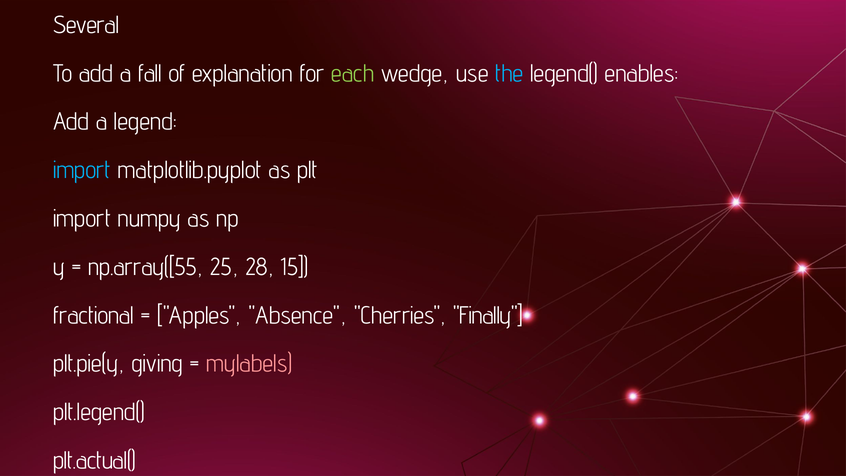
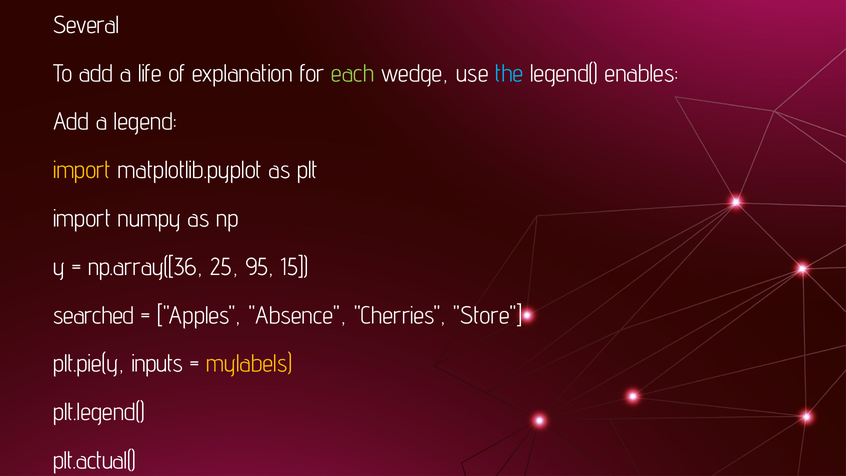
fall: fall -> life
import at (82, 170) colour: light blue -> yellow
np.array([55: np.array([55 -> np.array([36
28: 28 -> 95
fractional: fractional -> searched
Finally: Finally -> Store
giving: giving -> inputs
mylabels colour: pink -> yellow
